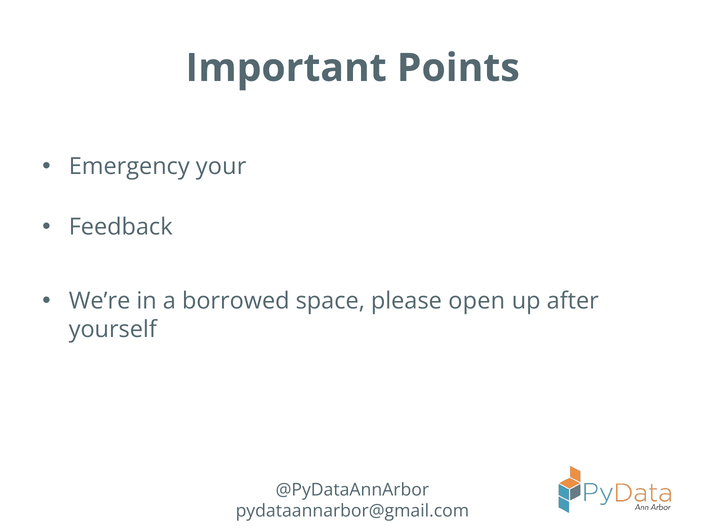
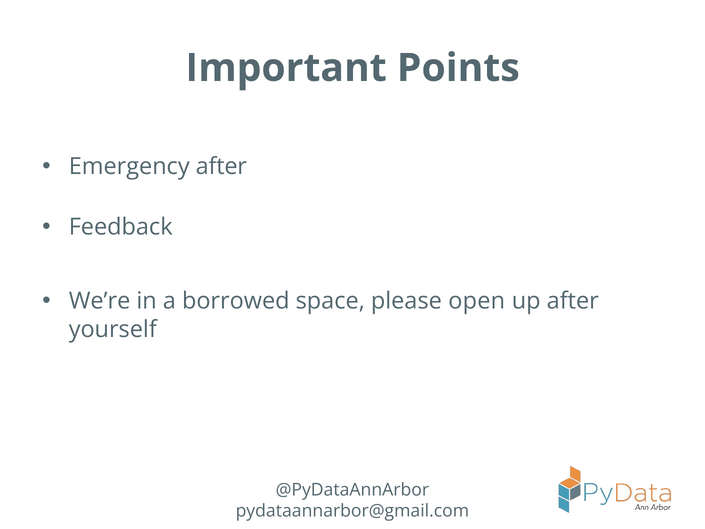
Emergency your: your -> after
